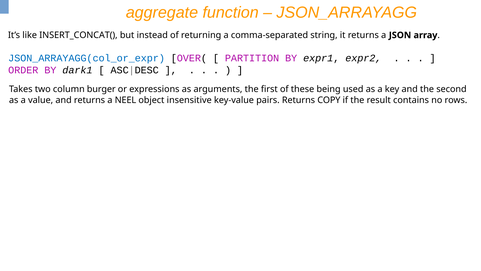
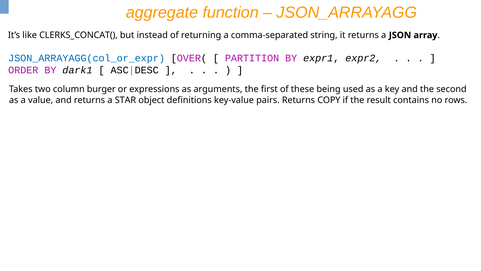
INSERT_CONCAT(: INSERT_CONCAT( -> CLERKS_CONCAT(
NEEL: NEEL -> STAR
insensitive: insensitive -> definitions
